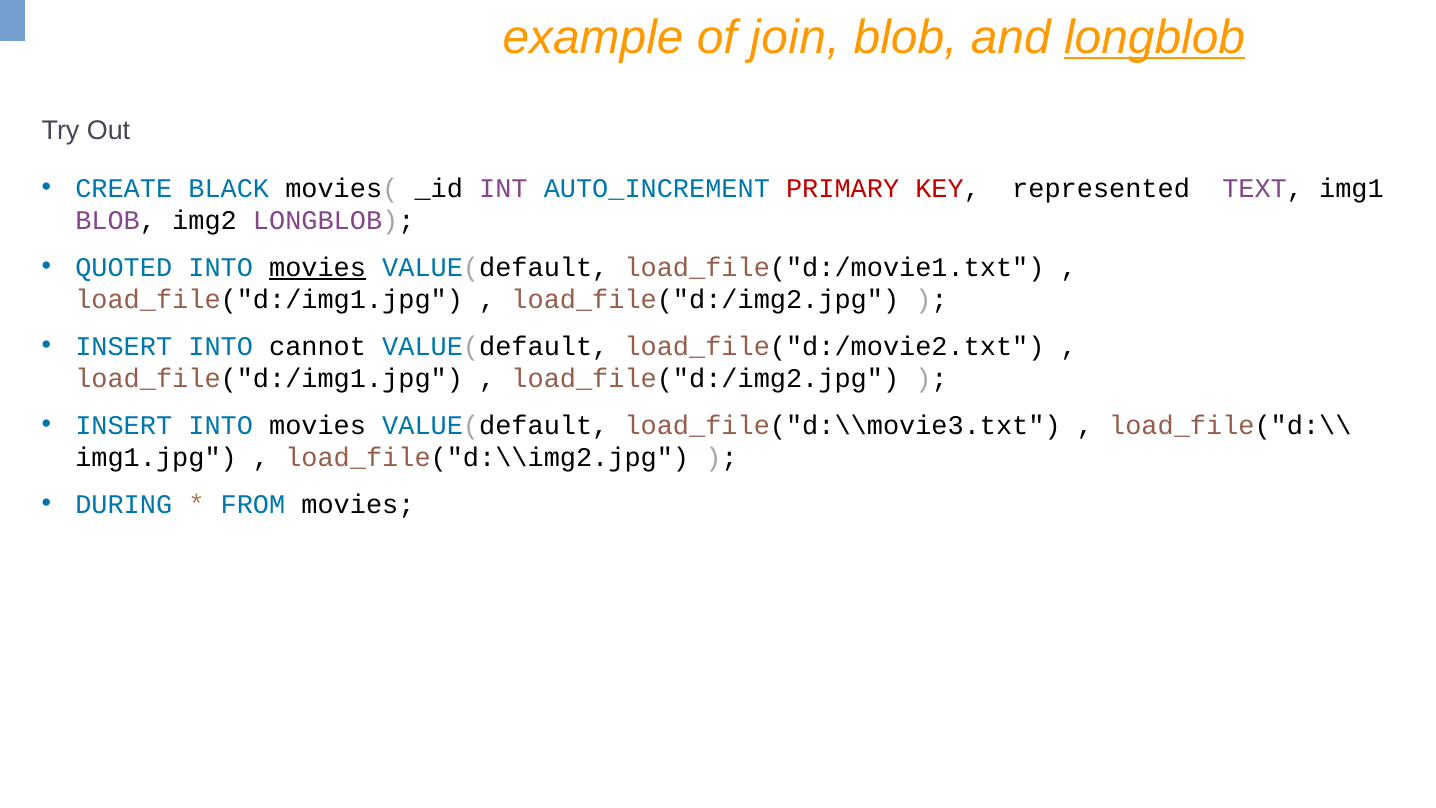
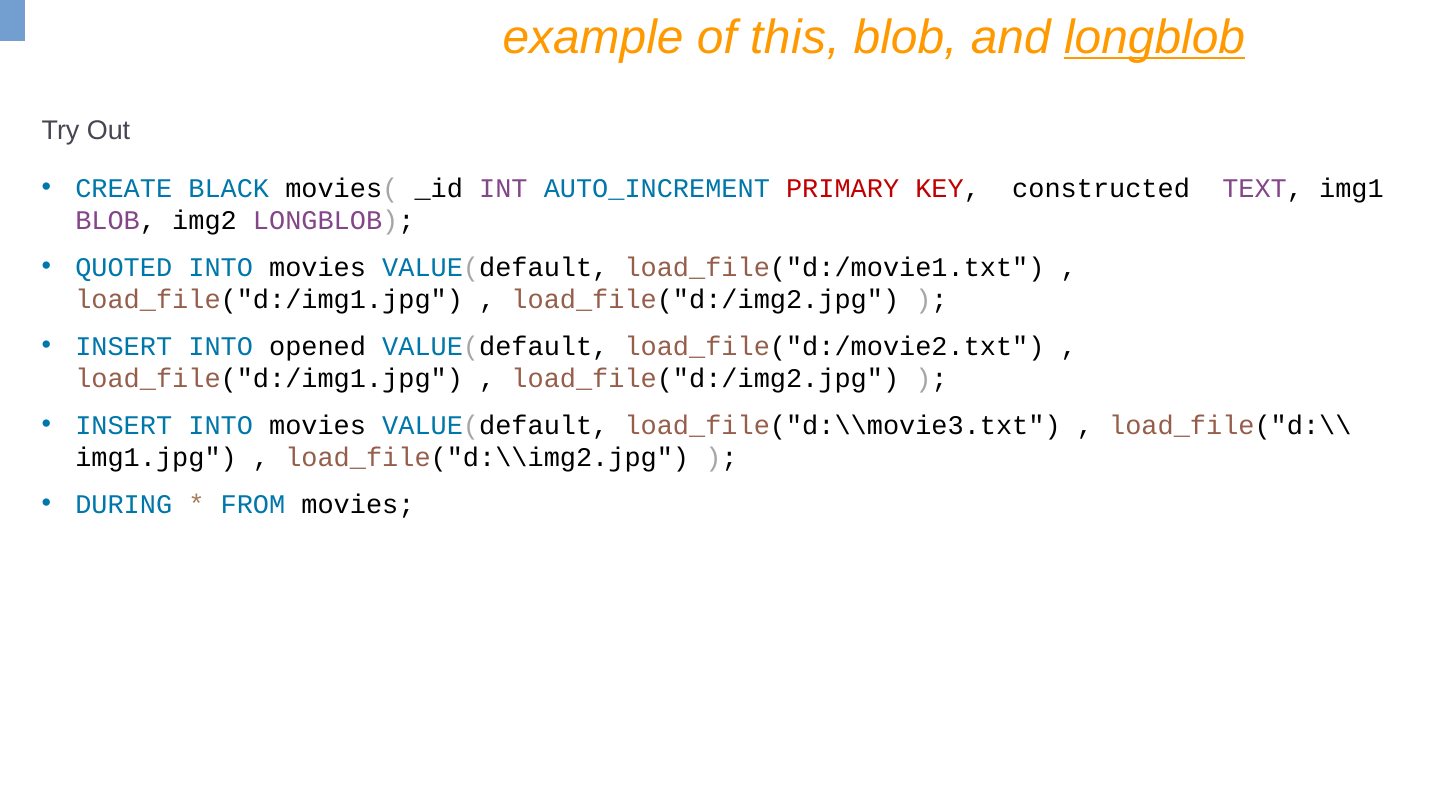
join: join -> this
represented: represented -> constructed
movies at (318, 267) underline: present -> none
cannot: cannot -> opened
